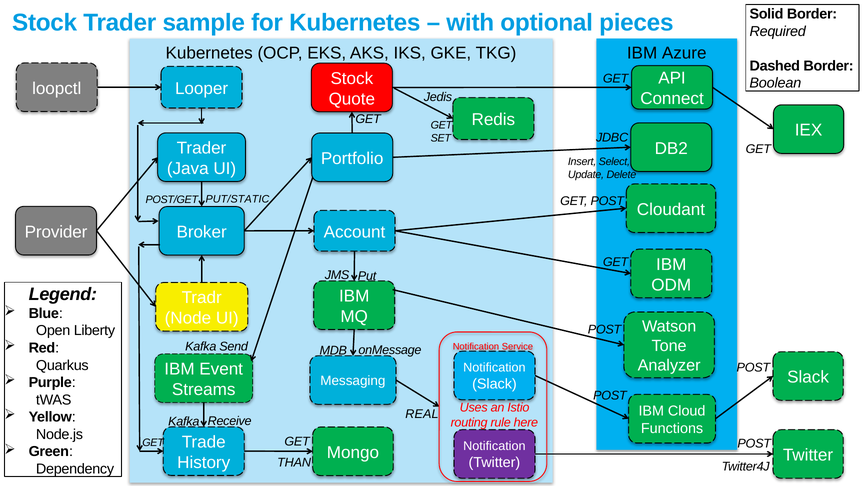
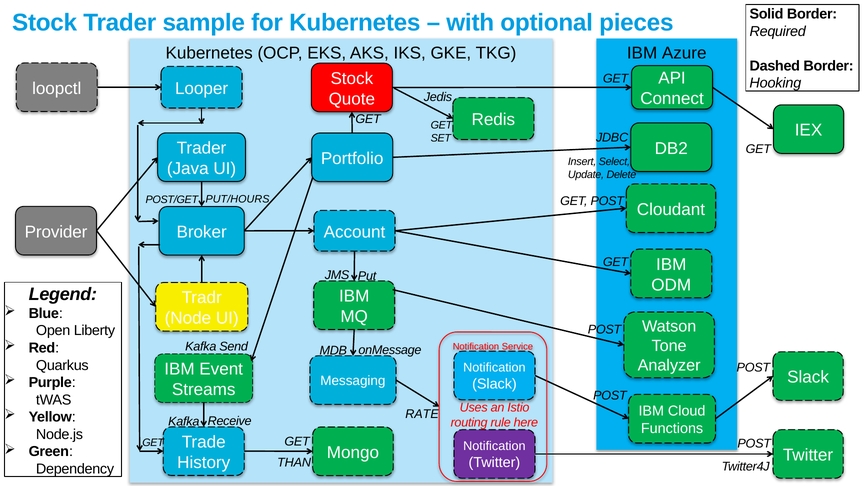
Boolean: Boolean -> Hooking
PUT/STATIC: PUT/STATIC -> PUT/HOURS
REAL: REAL -> RATE
